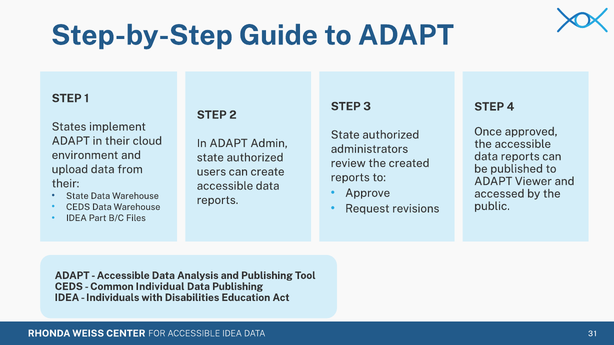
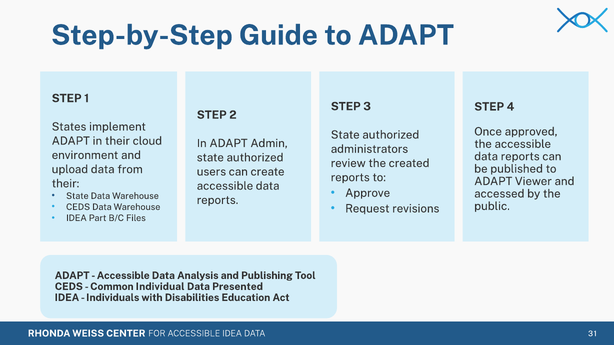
Data Publishing: Publishing -> Presented
